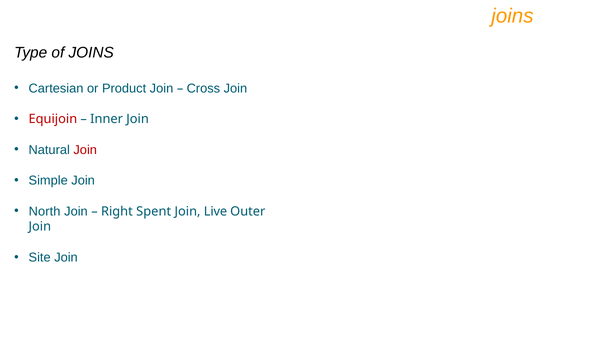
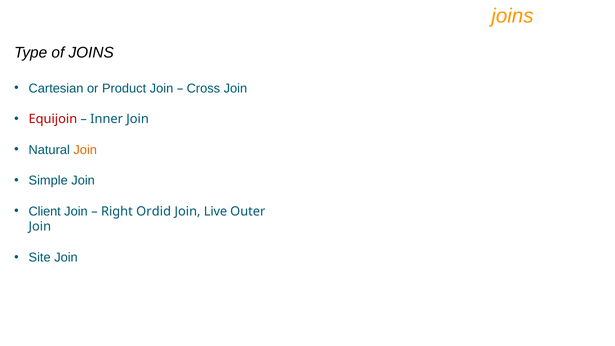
Join at (85, 150) colour: red -> orange
North: North -> Client
Spent: Spent -> Ordid
